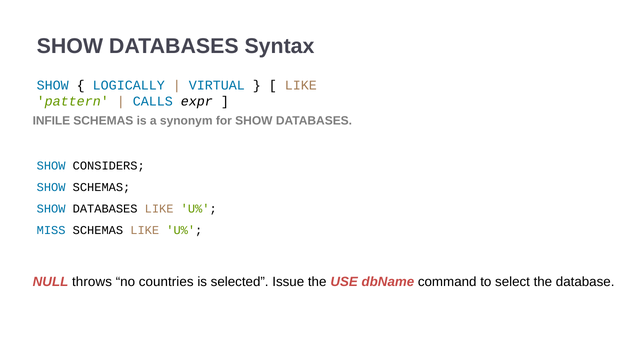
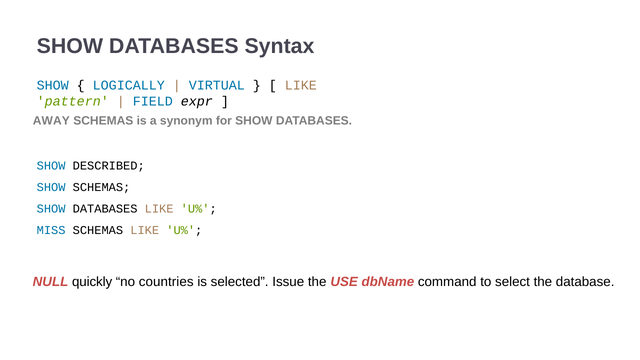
CALLS: CALLS -> FIELD
INFILE: INFILE -> AWAY
CONSIDERS: CONSIDERS -> DESCRIBED
throws: throws -> quickly
